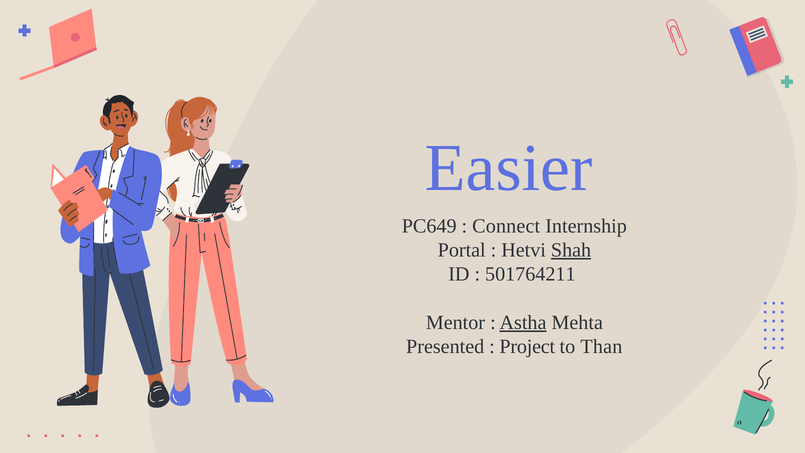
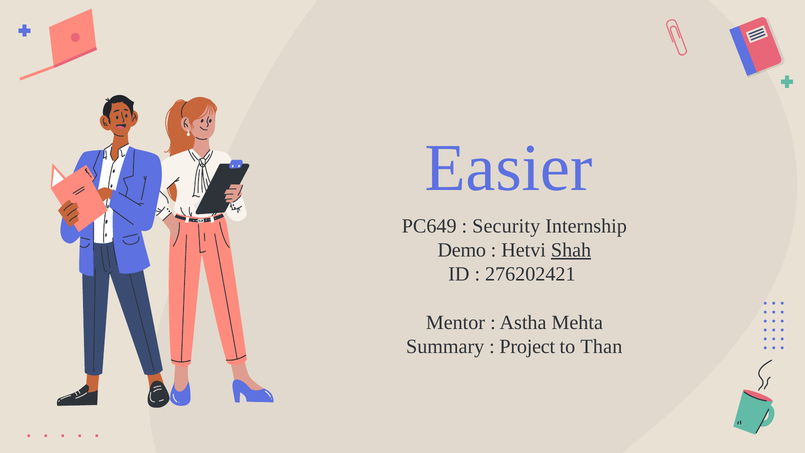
Connect: Connect -> Security
Portal: Portal -> Demo
501764211: 501764211 -> 276202421
Astha underline: present -> none
Presented: Presented -> Summary
